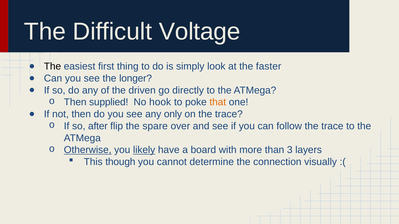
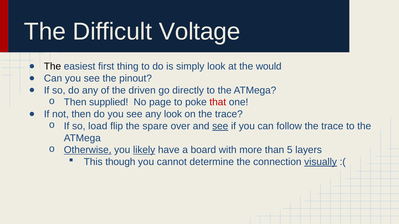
faster: faster -> would
longer: longer -> pinout
hook: hook -> page
that colour: orange -> red
any only: only -> look
after: after -> load
see at (220, 126) underline: none -> present
3: 3 -> 5
visually underline: none -> present
